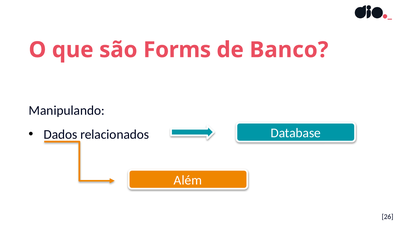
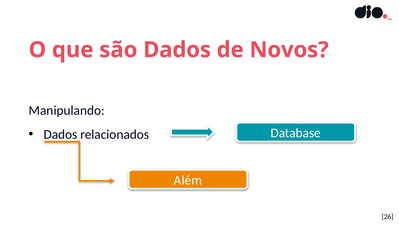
são Forms: Forms -> Dados
Banco: Banco -> Novos
